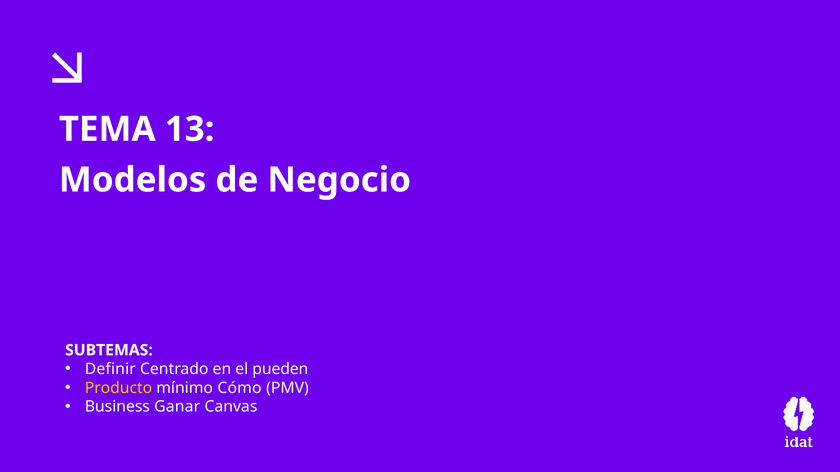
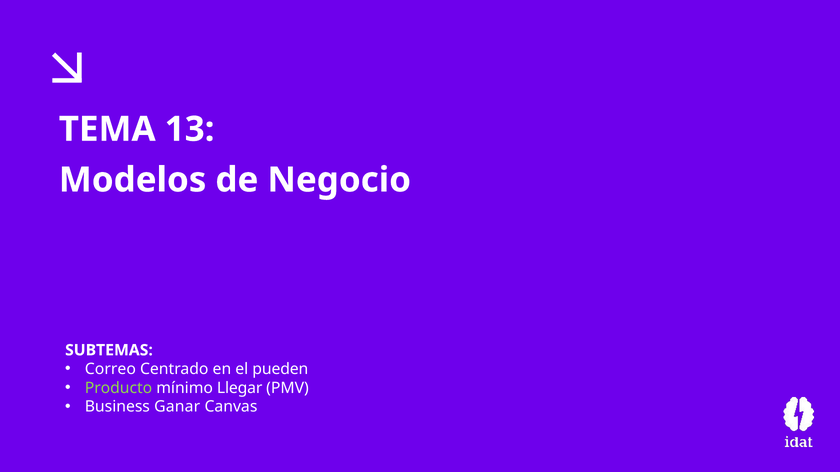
Definir: Definir -> Correo
Producto colour: yellow -> light green
Cómo: Cómo -> Llegar
